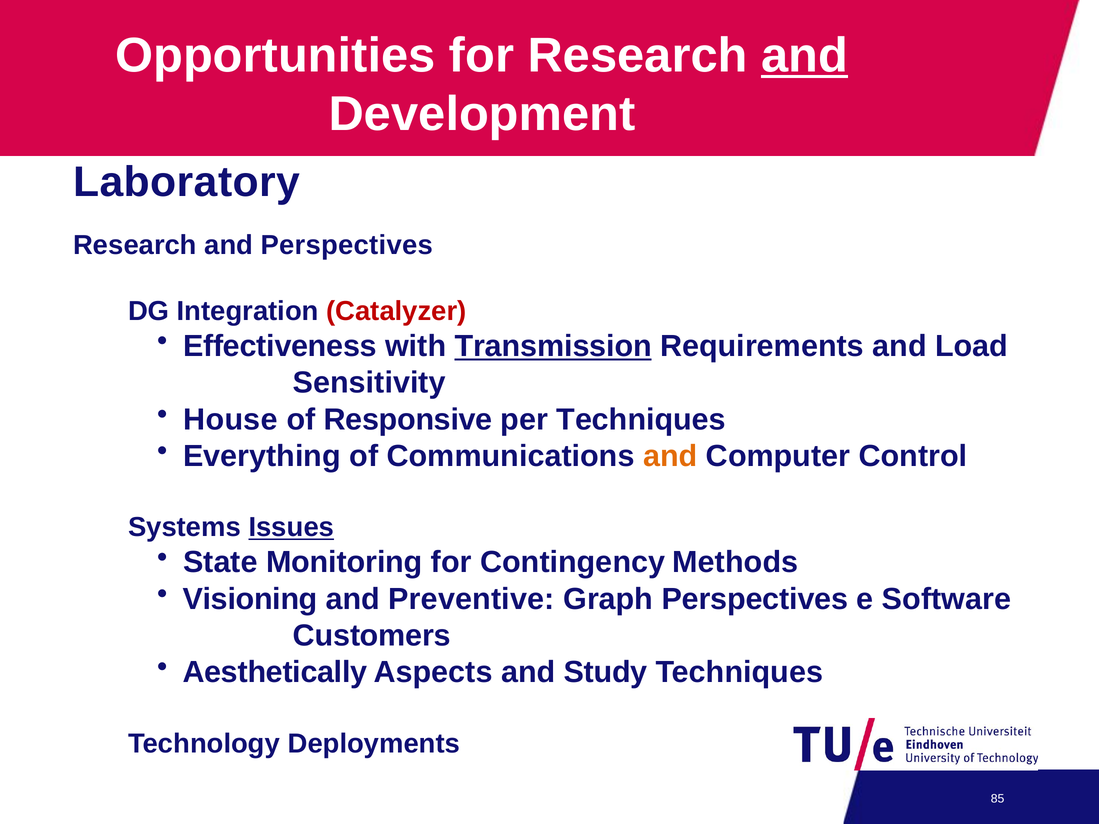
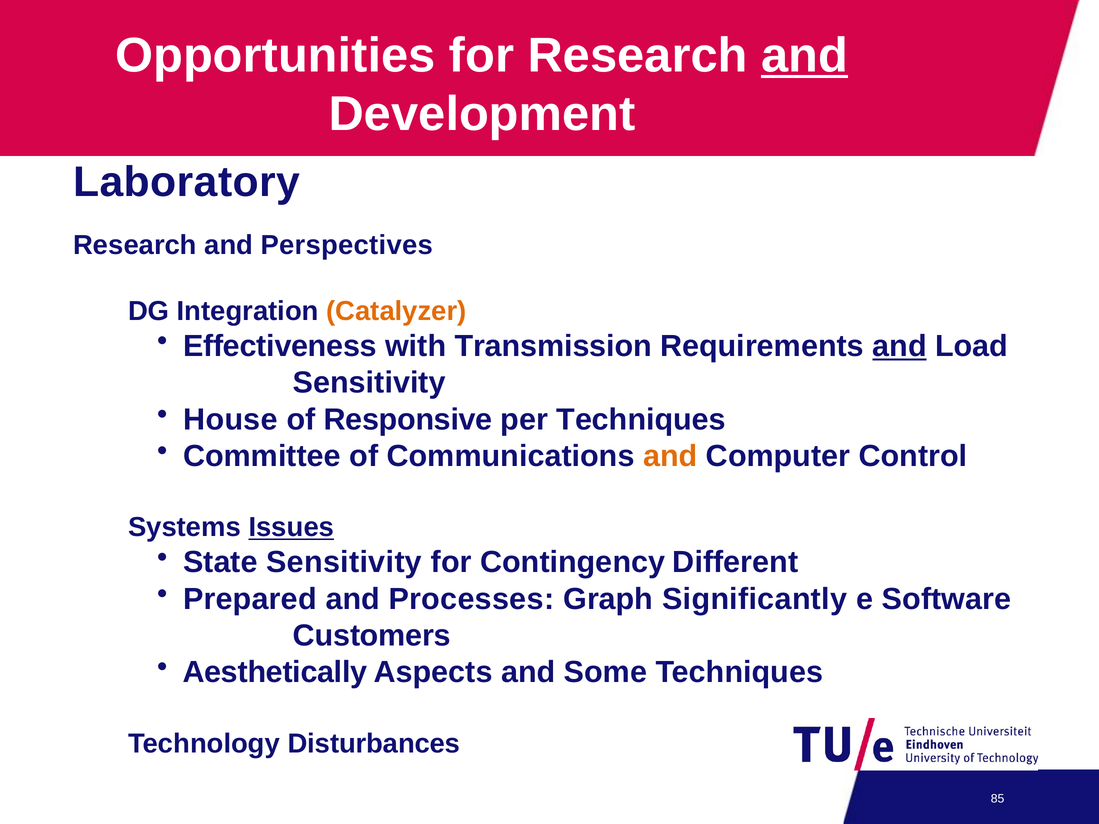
Catalyzer colour: red -> orange
Transmission underline: present -> none
and at (900, 346) underline: none -> present
Everything: Everything -> Committee
State Monitoring: Monitoring -> Sensitivity
Methods: Methods -> Different
Visioning: Visioning -> Prepared
Preventive: Preventive -> Processes
Graph Perspectives: Perspectives -> Significantly
Study: Study -> Some
Deployments: Deployments -> Disturbances
